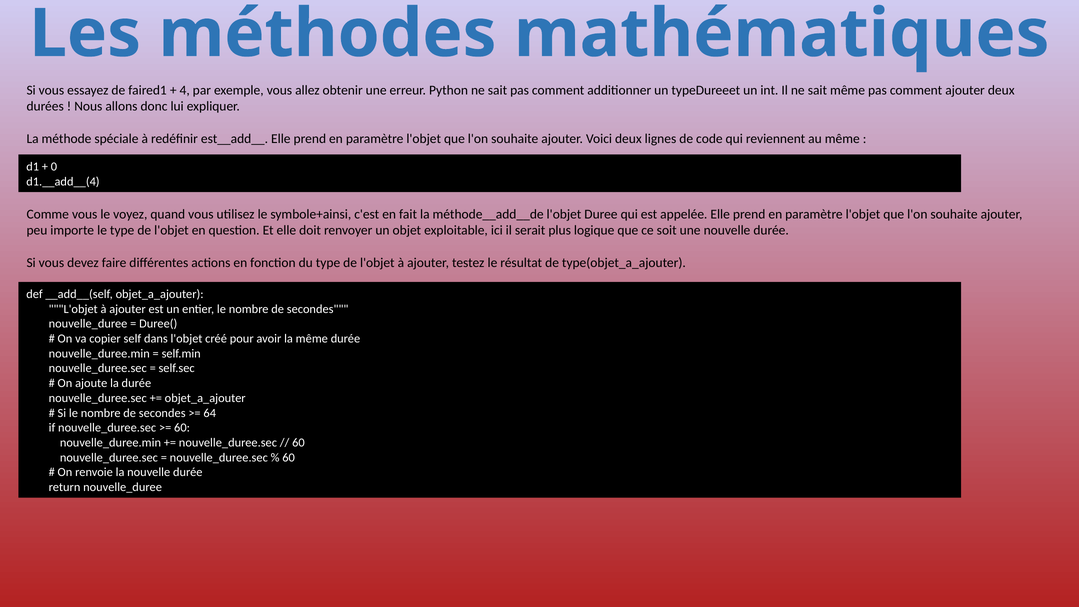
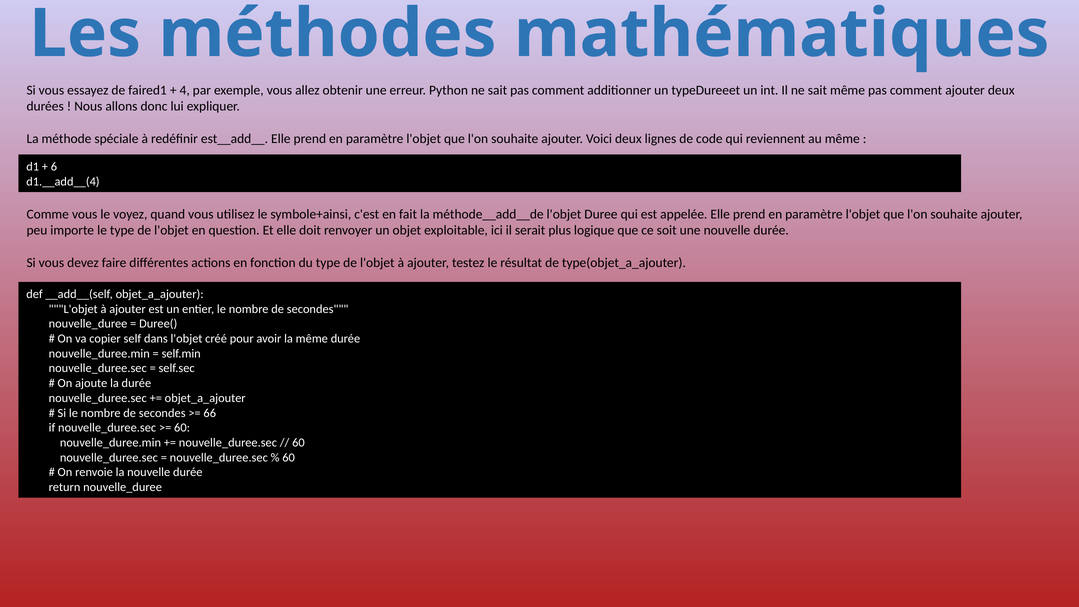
0: 0 -> 6
64: 64 -> 66
